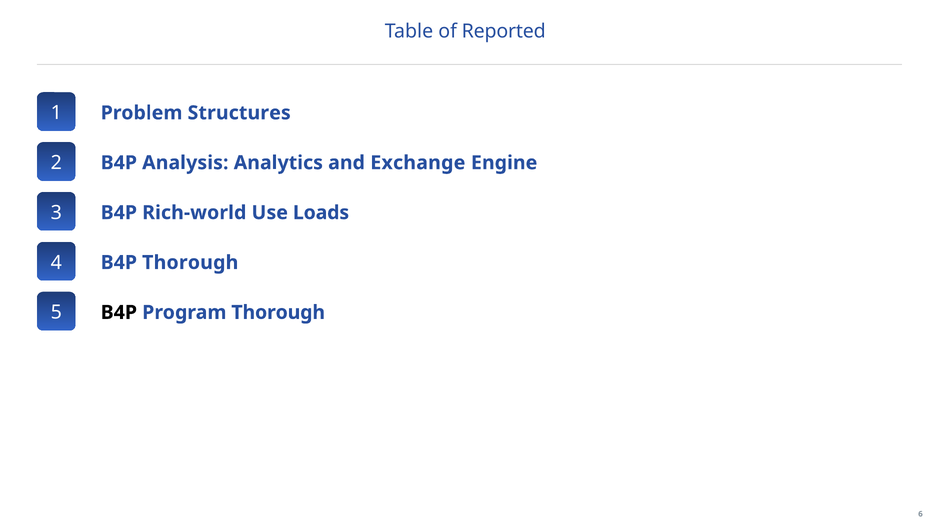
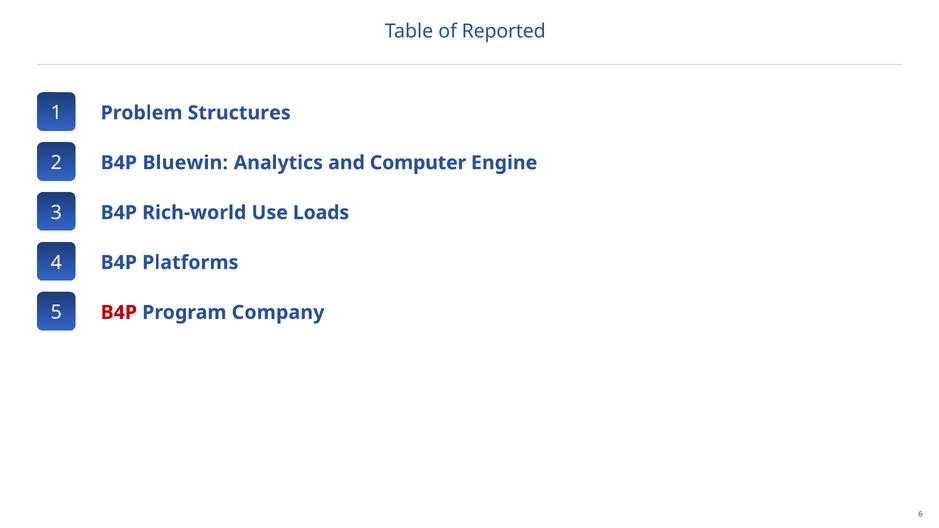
Analysis: Analysis -> Bluewin
Exchange: Exchange -> Computer
B4P Thorough: Thorough -> Platforms
B4P at (119, 313) colour: black -> red
Program Thorough: Thorough -> Company
